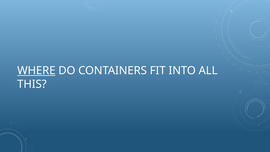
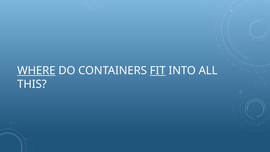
FIT underline: none -> present
